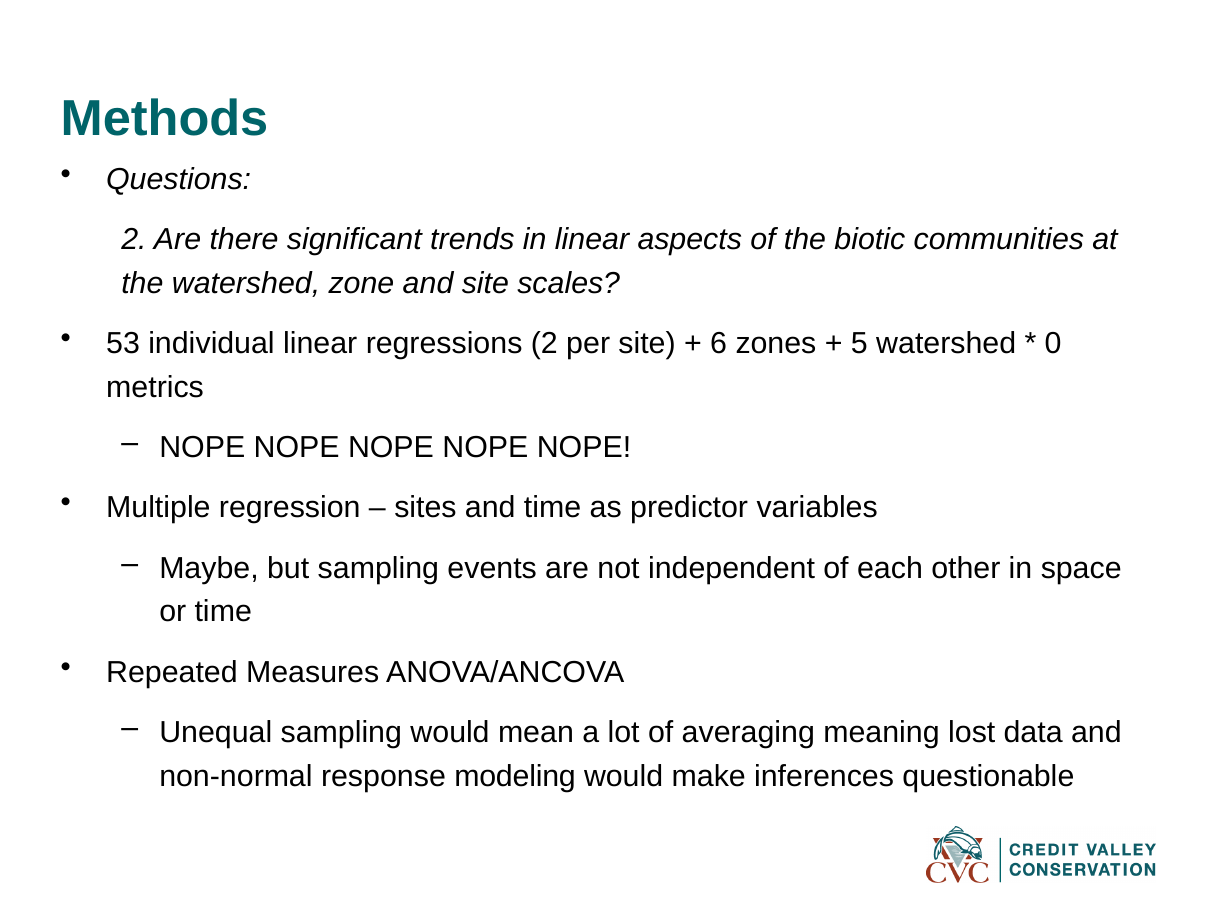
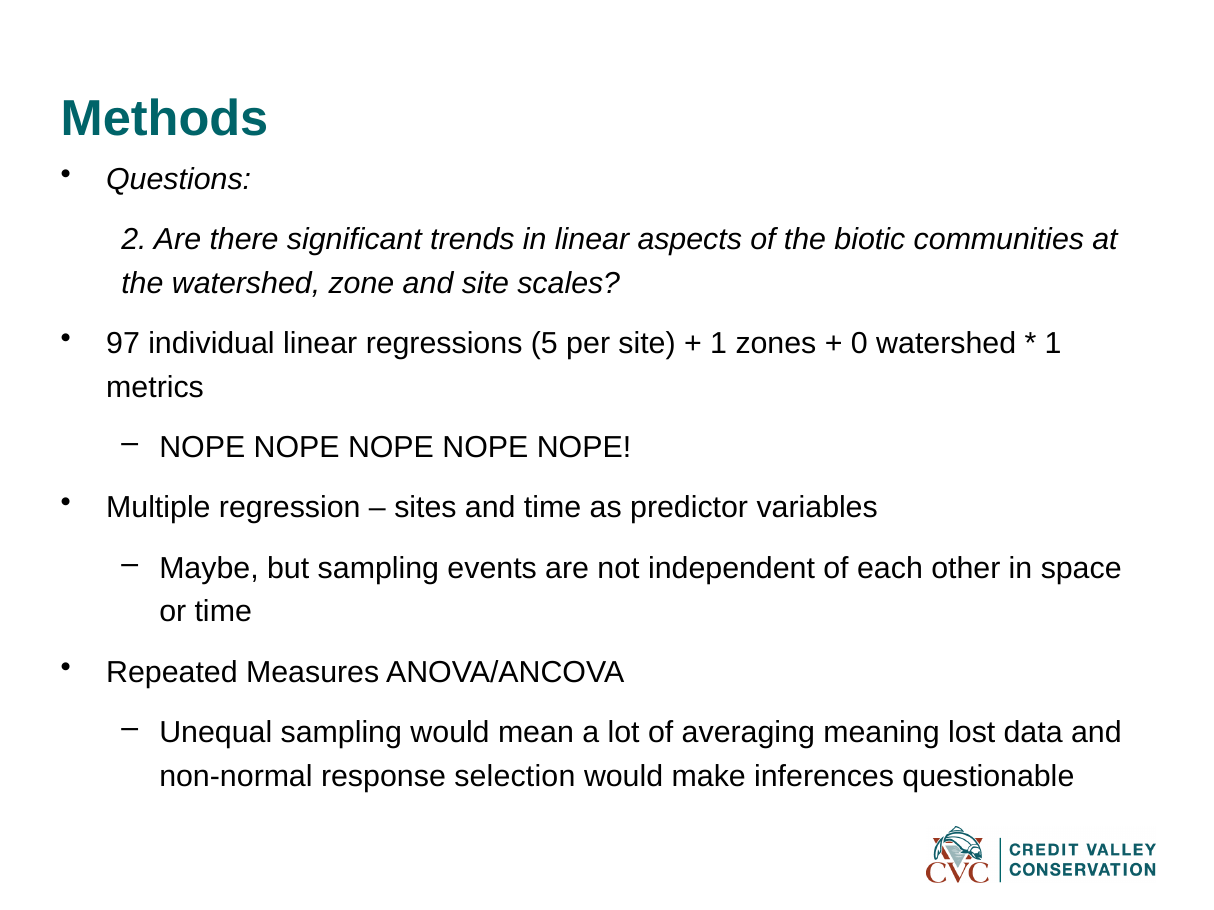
53: 53 -> 97
regressions 2: 2 -> 5
6 at (719, 344): 6 -> 1
5: 5 -> 0
0 at (1053, 344): 0 -> 1
modeling: modeling -> selection
